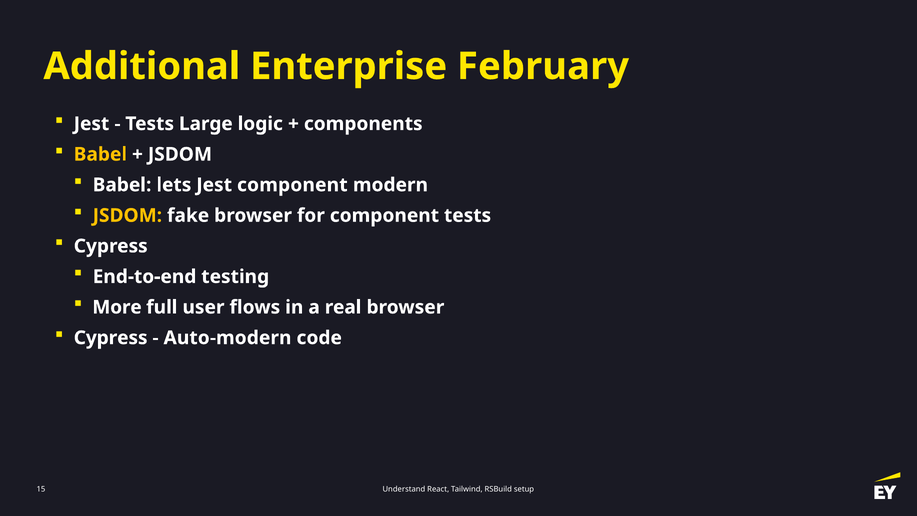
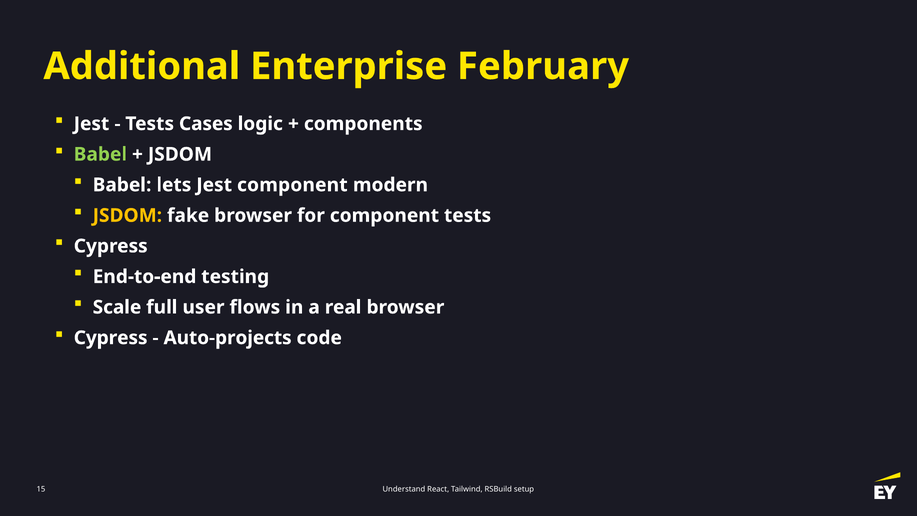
Large: Large -> Cases
Babel at (100, 154) colour: yellow -> light green
More: More -> Scale
Auto‑modern: Auto‑modern -> Auto‑projects
